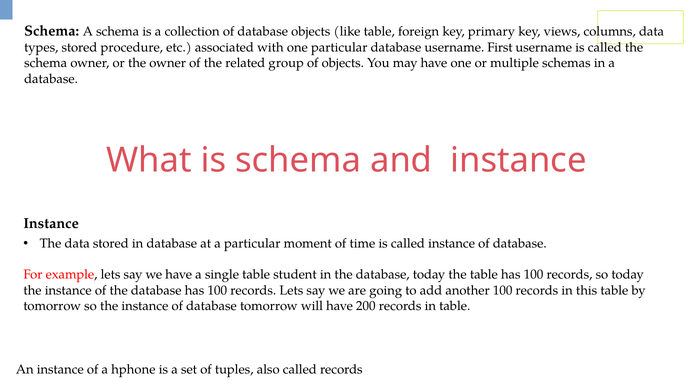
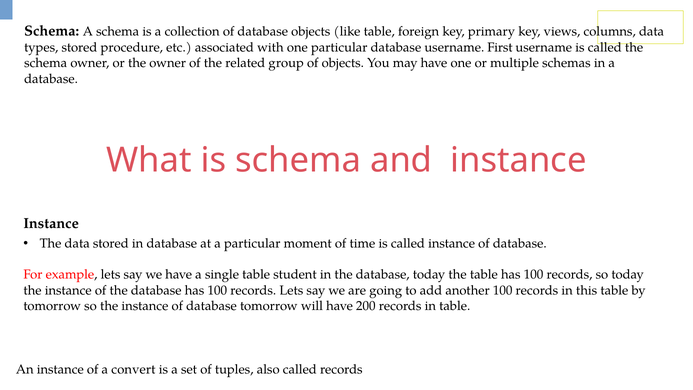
hphone: hphone -> convert
